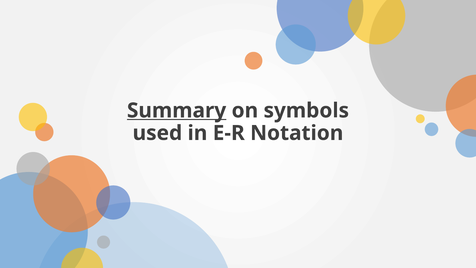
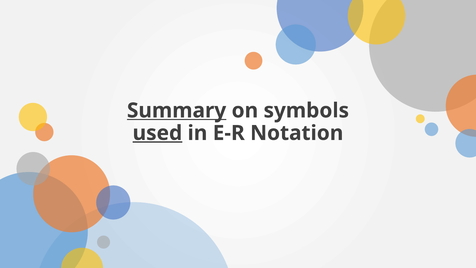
used underline: none -> present
